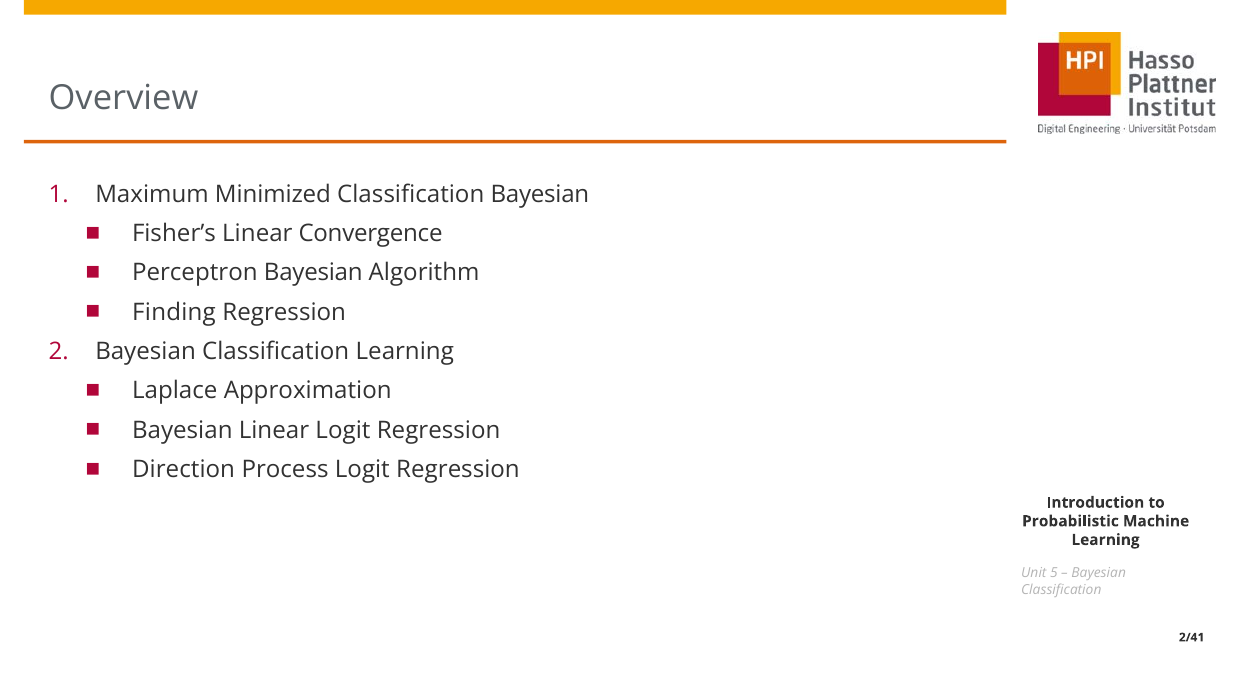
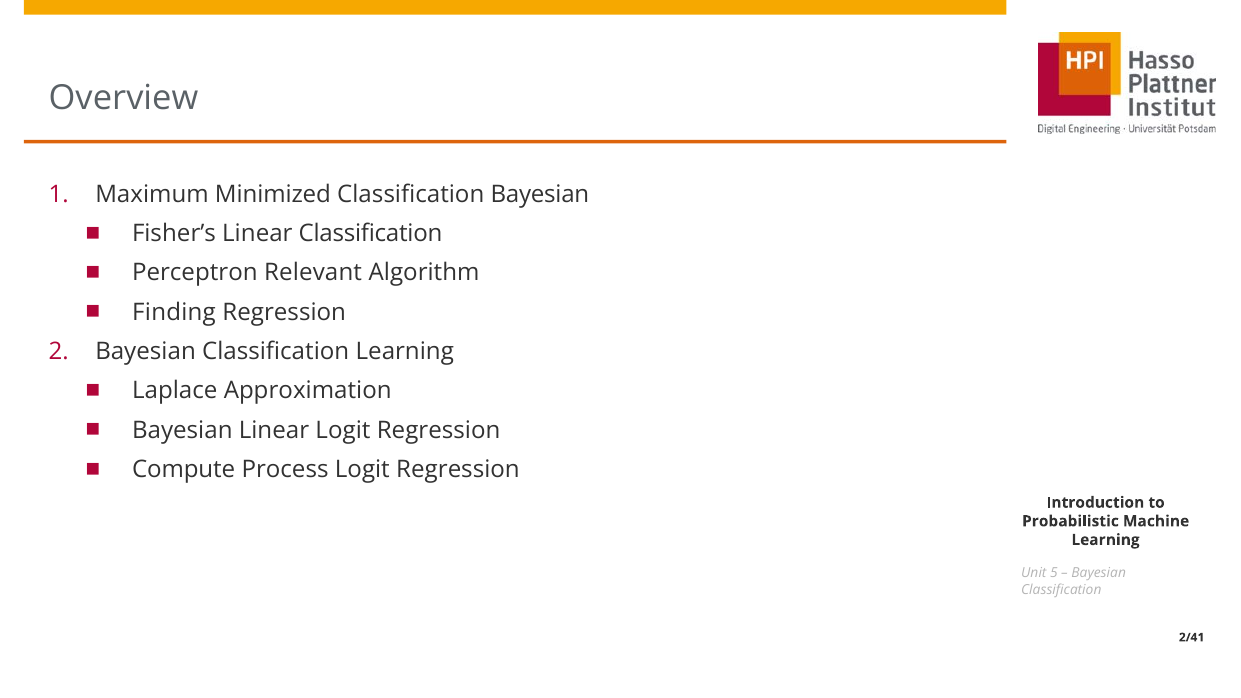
Linear Convergence: Convergence -> Classification
Perceptron Bayesian: Bayesian -> Relevant
Direction: Direction -> Compute
